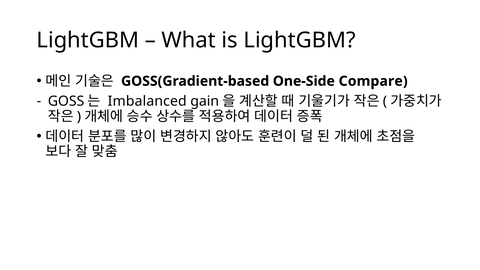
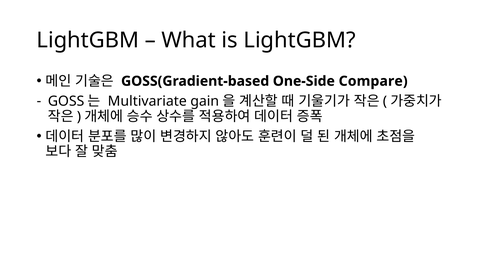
Imbalanced: Imbalanced -> Multivariate
